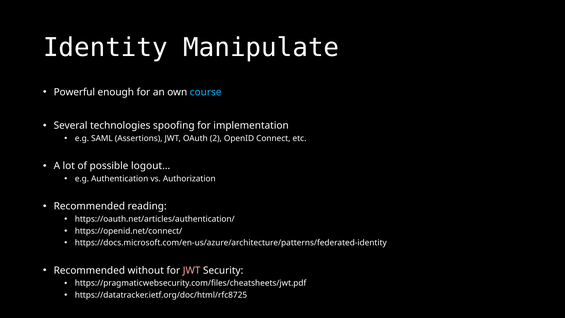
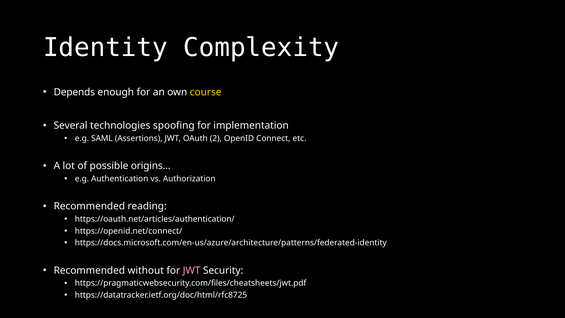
Manipulate: Manipulate -> Complexity
Powerful: Powerful -> Depends
course colour: light blue -> yellow
logout…: logout… -> origins…
